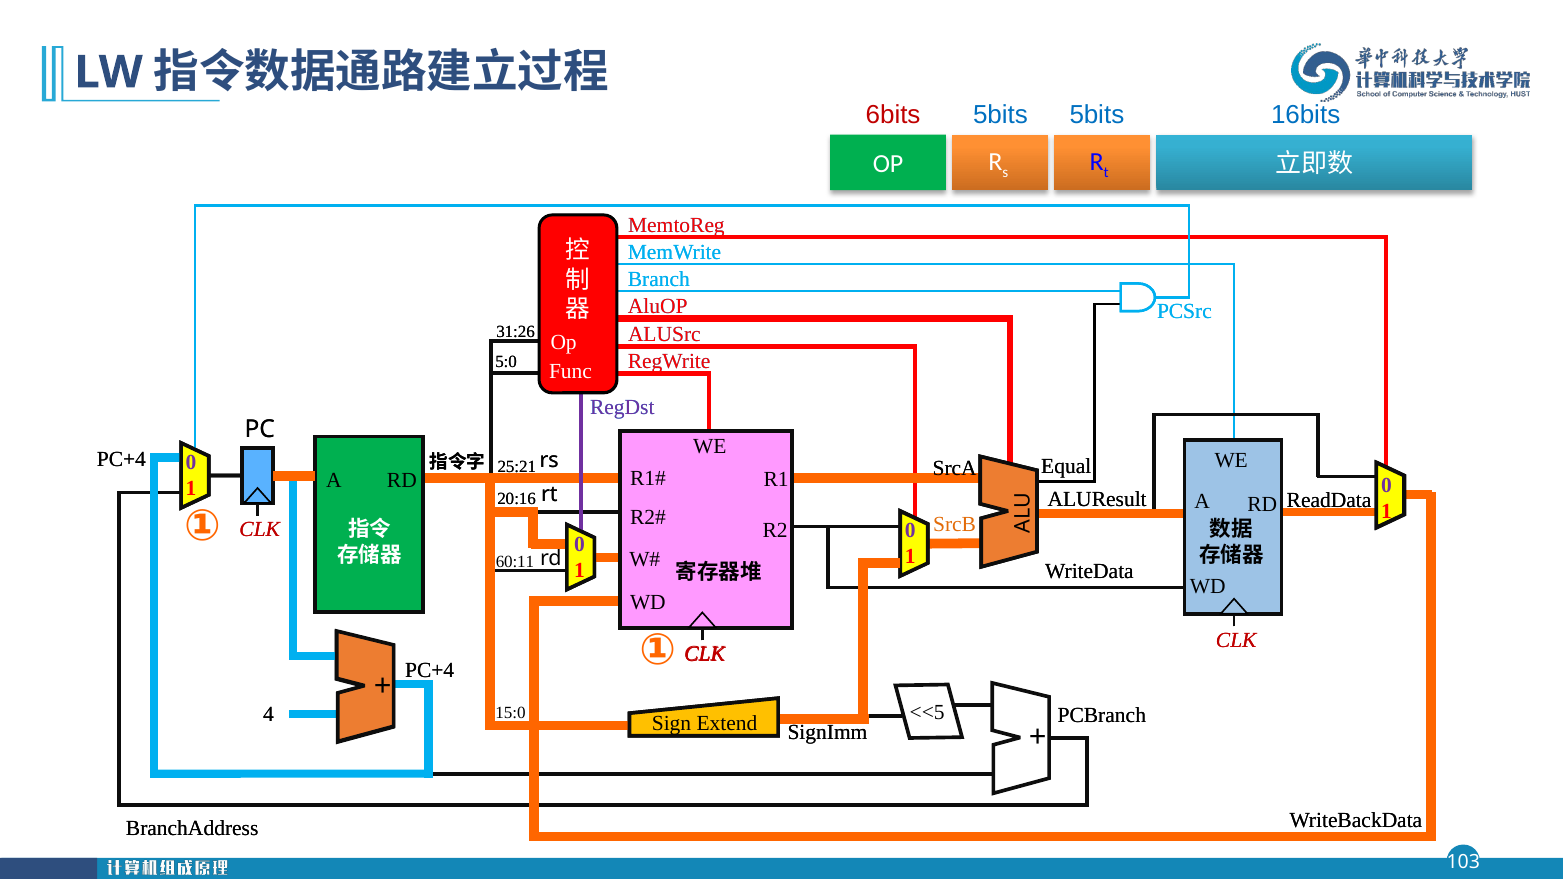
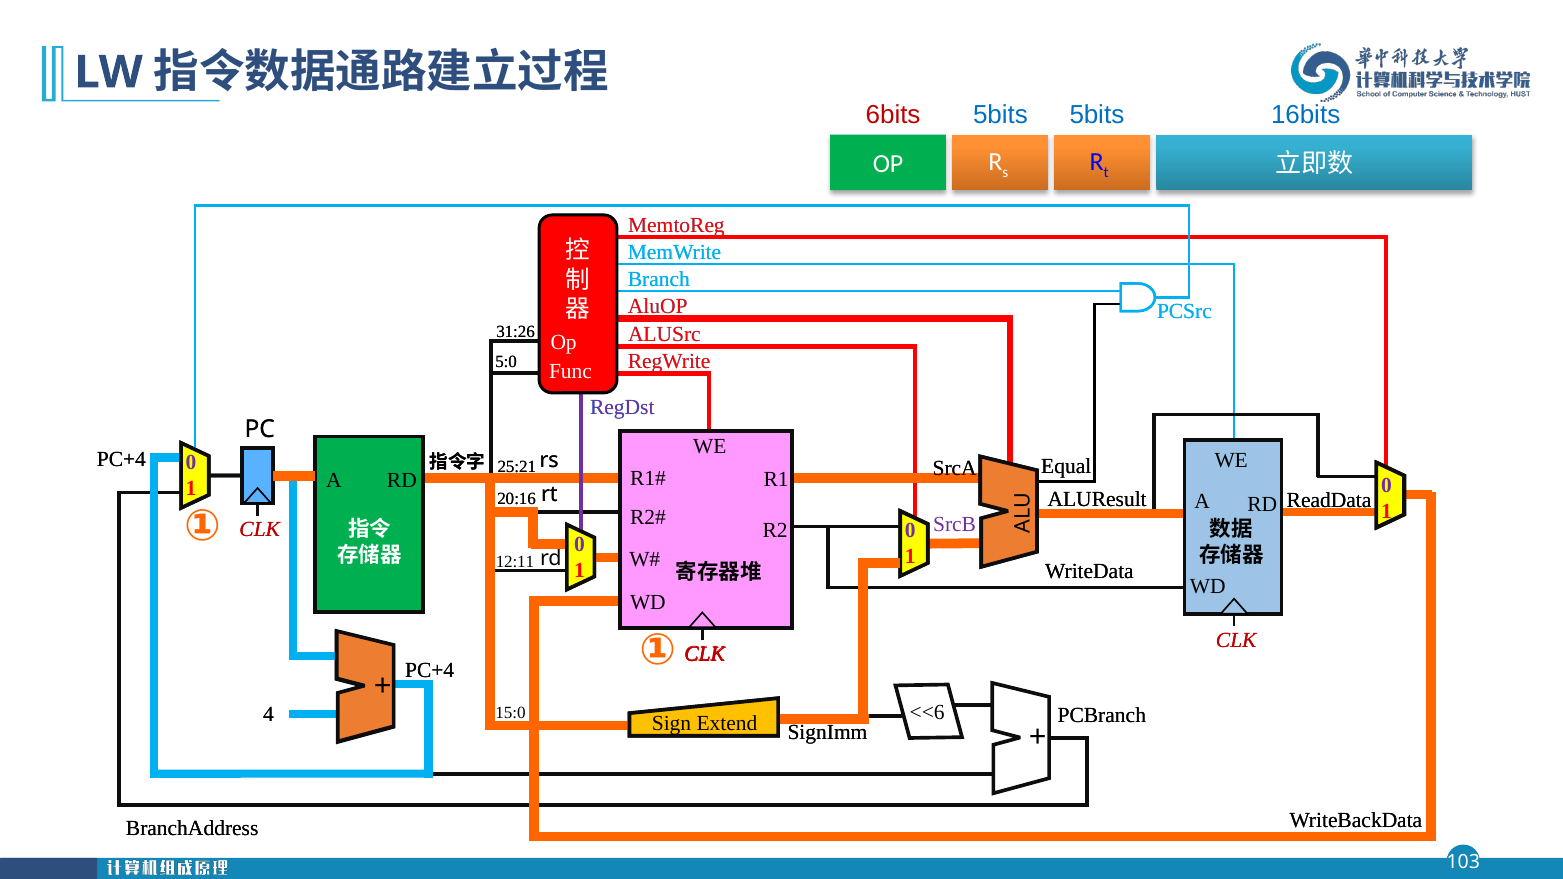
SrcB colour: orange -> purple
60:11: 60:11 -> 12:11
<<5: <<5 -> <<6
